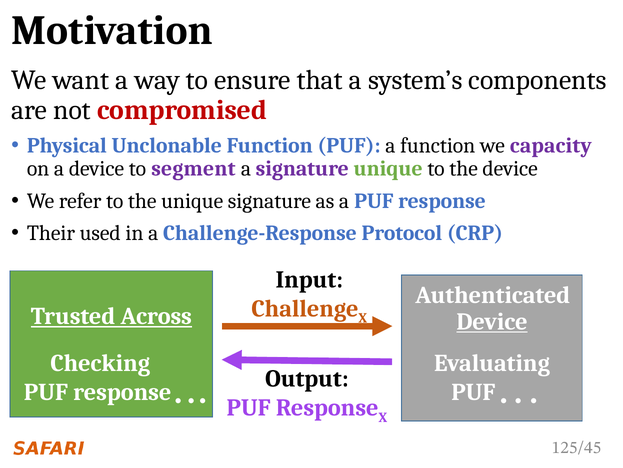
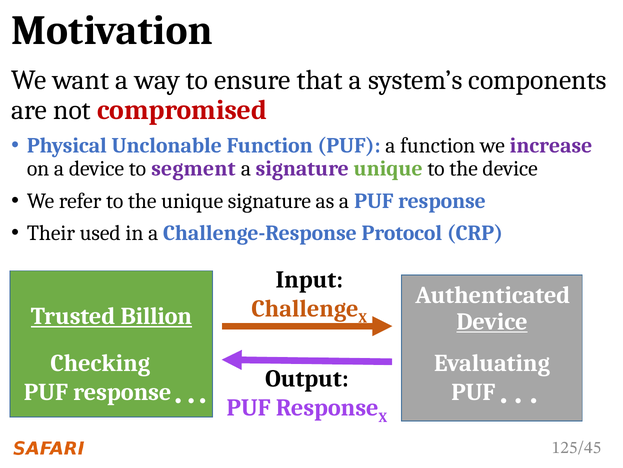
capacity: capacity -> increase
Across: Across -> Billion
